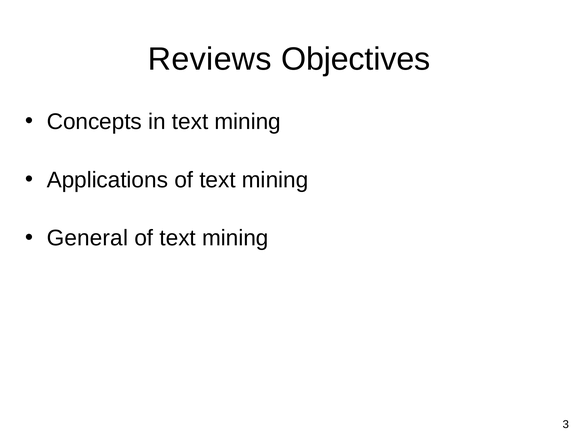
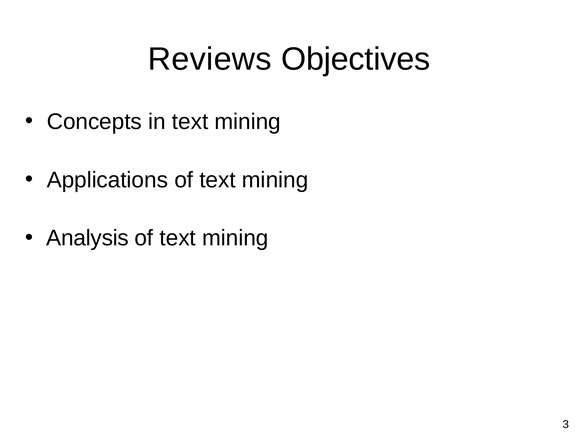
General: General -> Analysis
